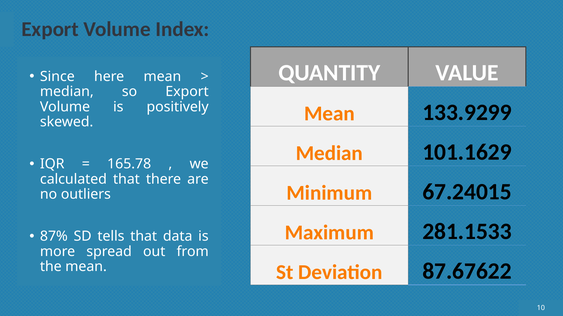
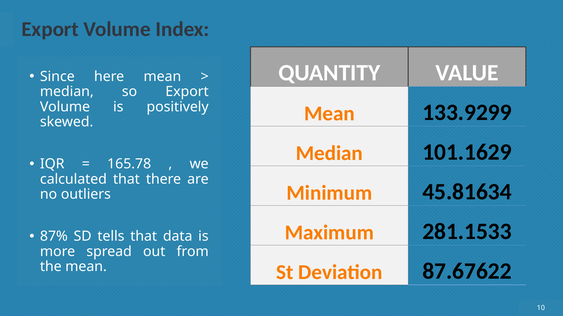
67.24015: 67.24015 -> 45.81634
